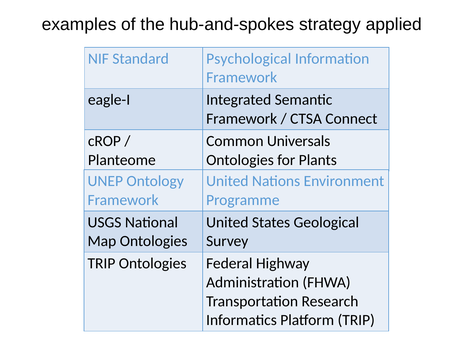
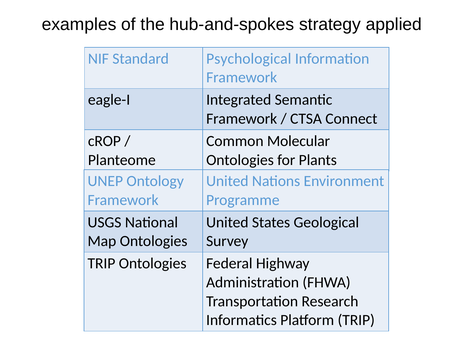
Universals: Universals -> Molecular
